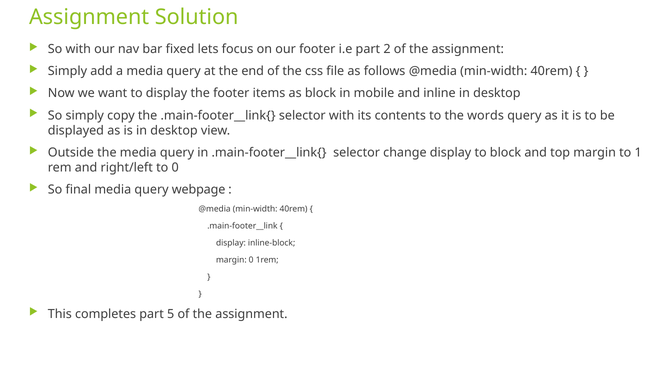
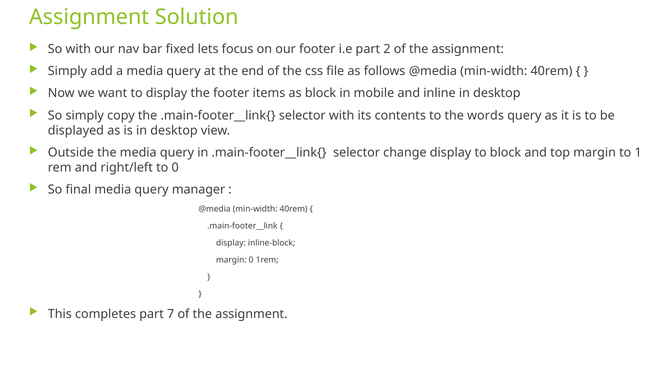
webpage: webpage -> manager
5: 5 -> 7
